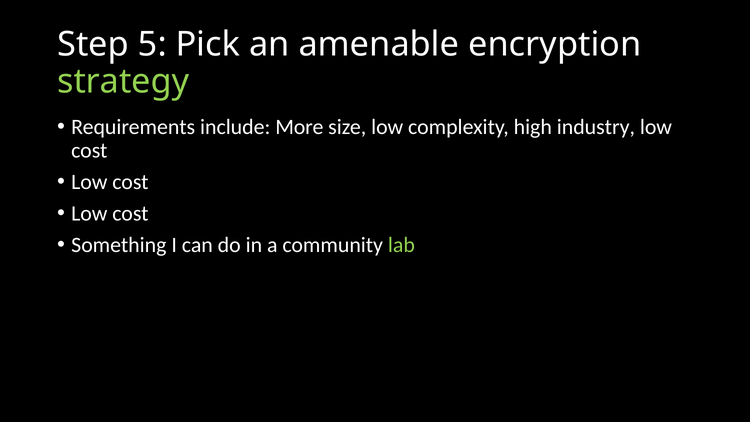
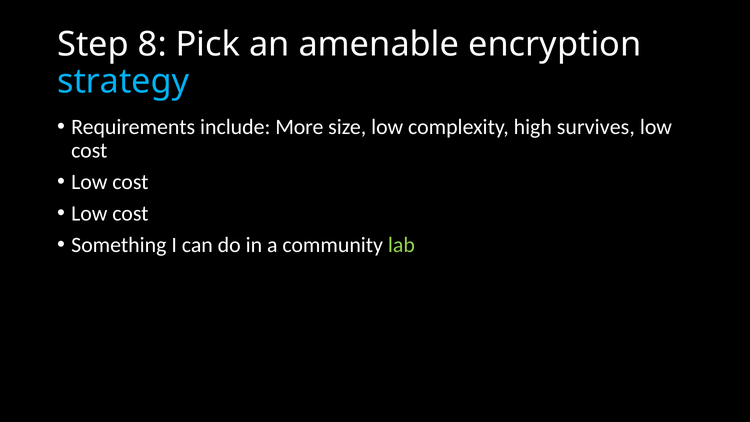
5: 5 -> 8
strategy colour: light green -> light blue
industry: industry -> survives
